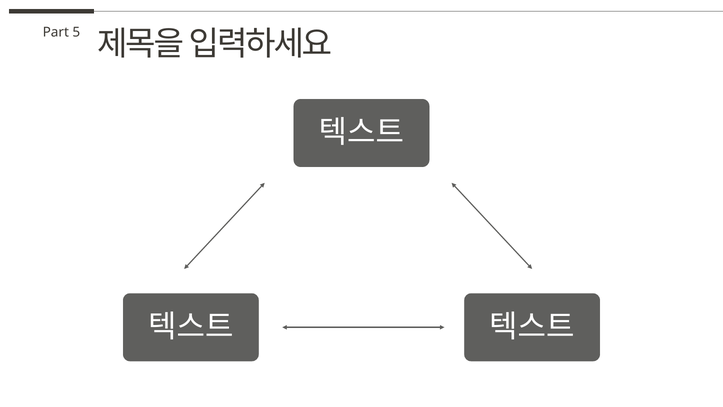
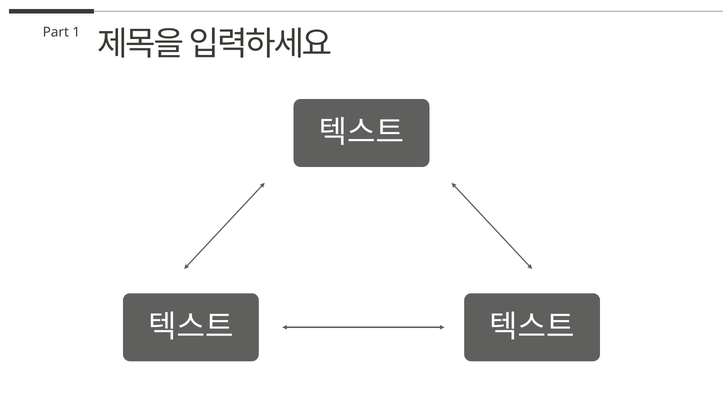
5: 5 -> 1
